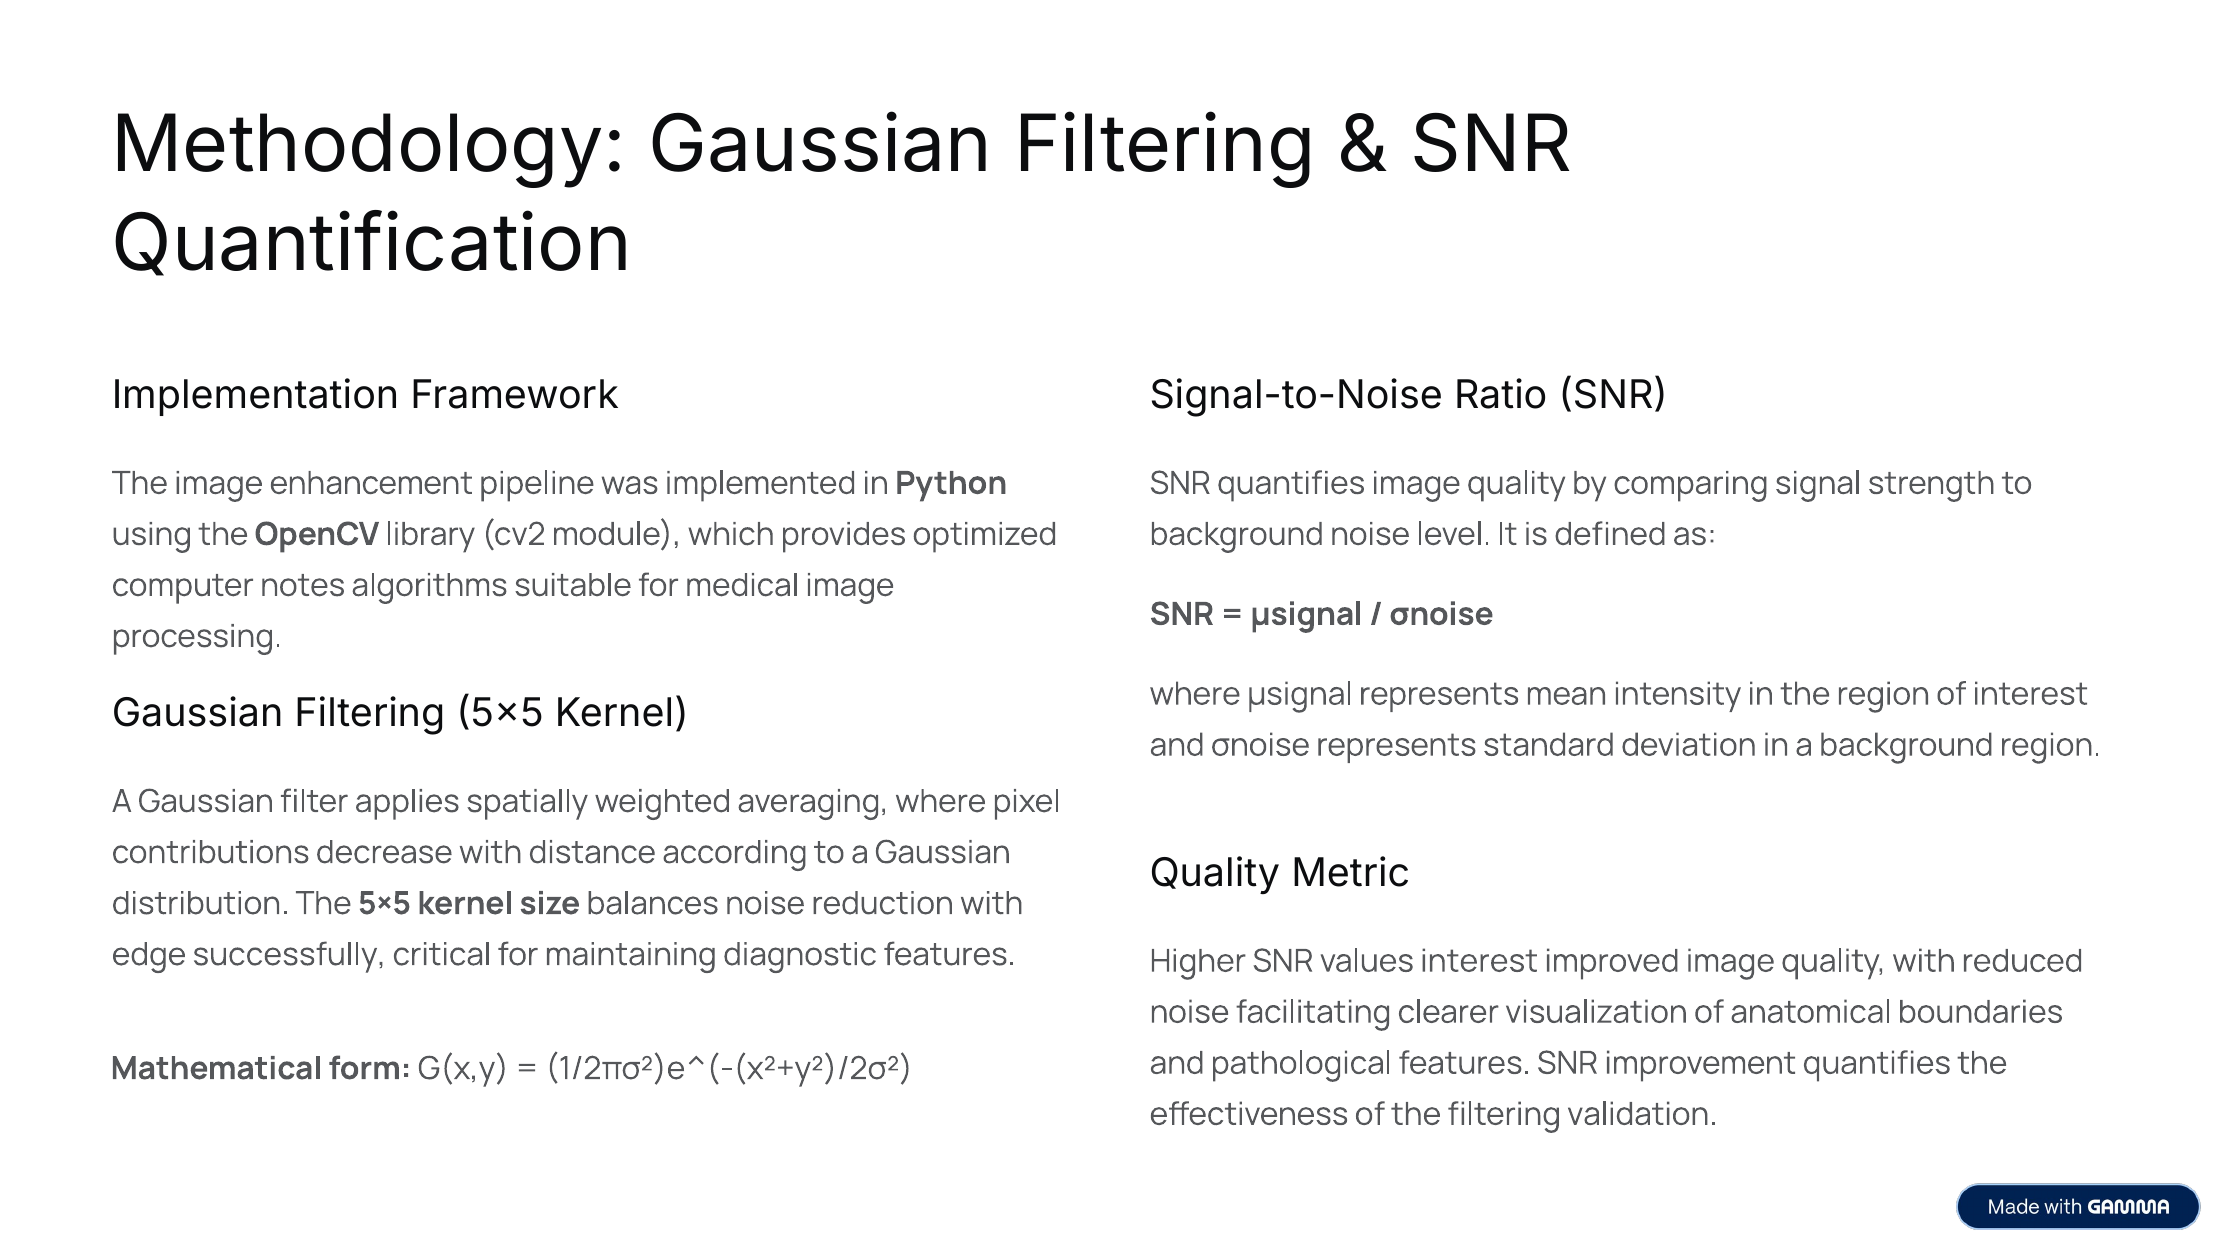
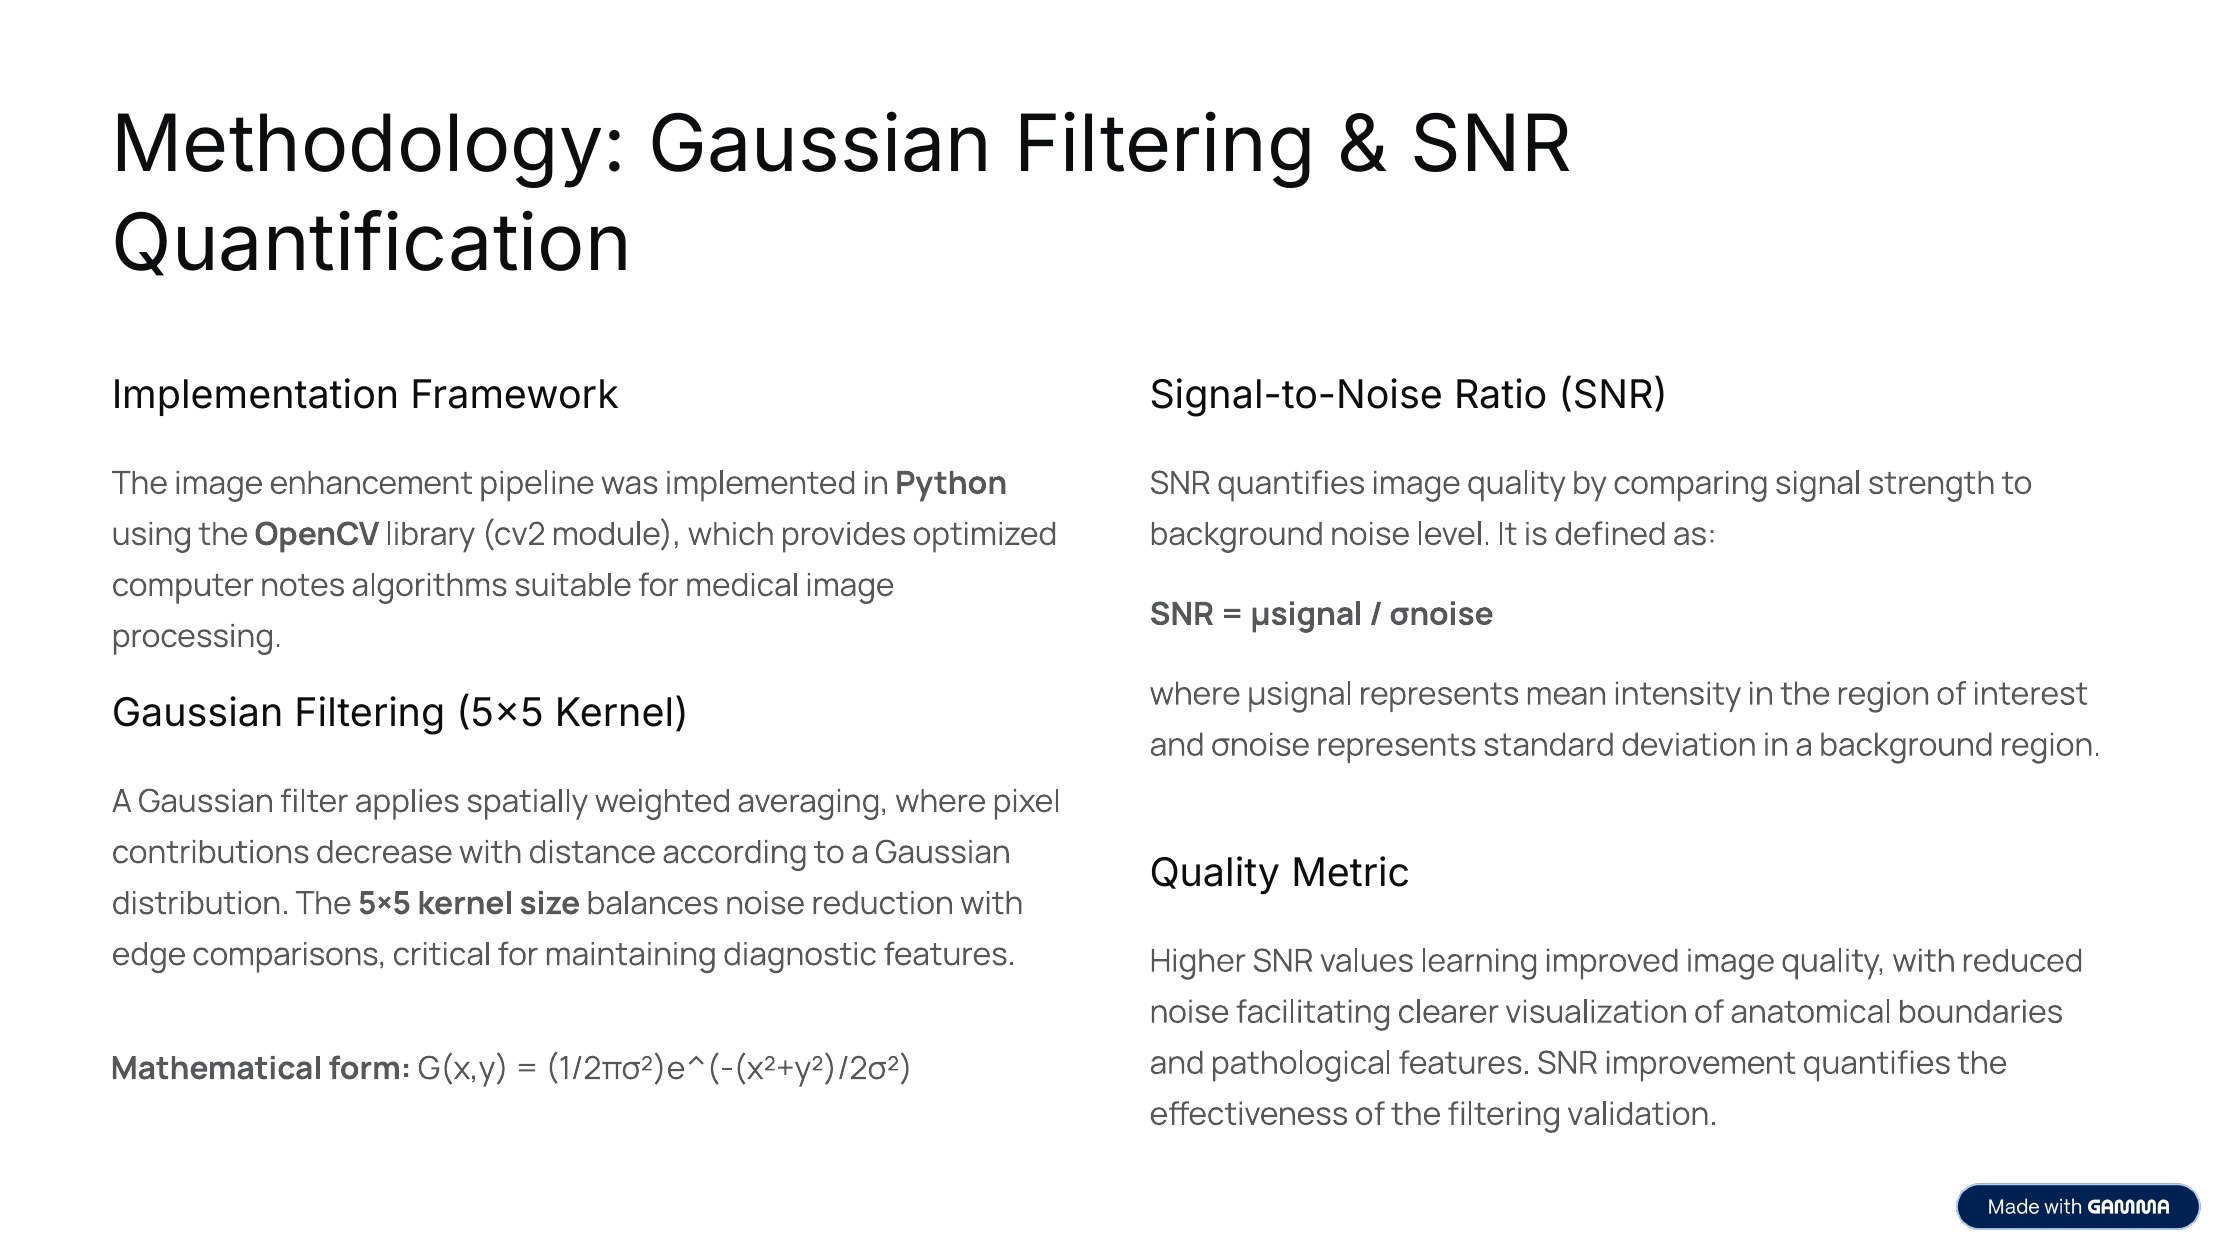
successfully: successfully -> comparisons
values interest: interest -> learning
